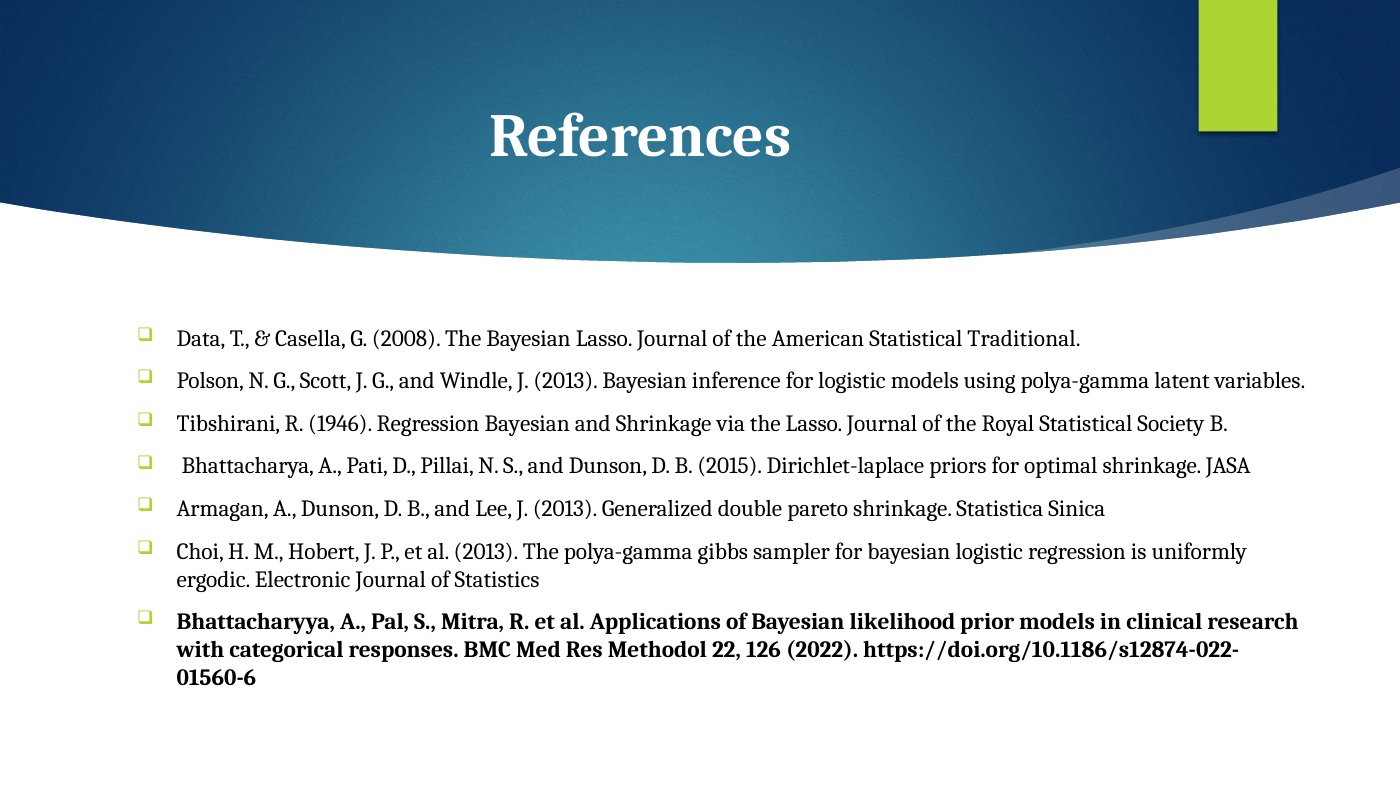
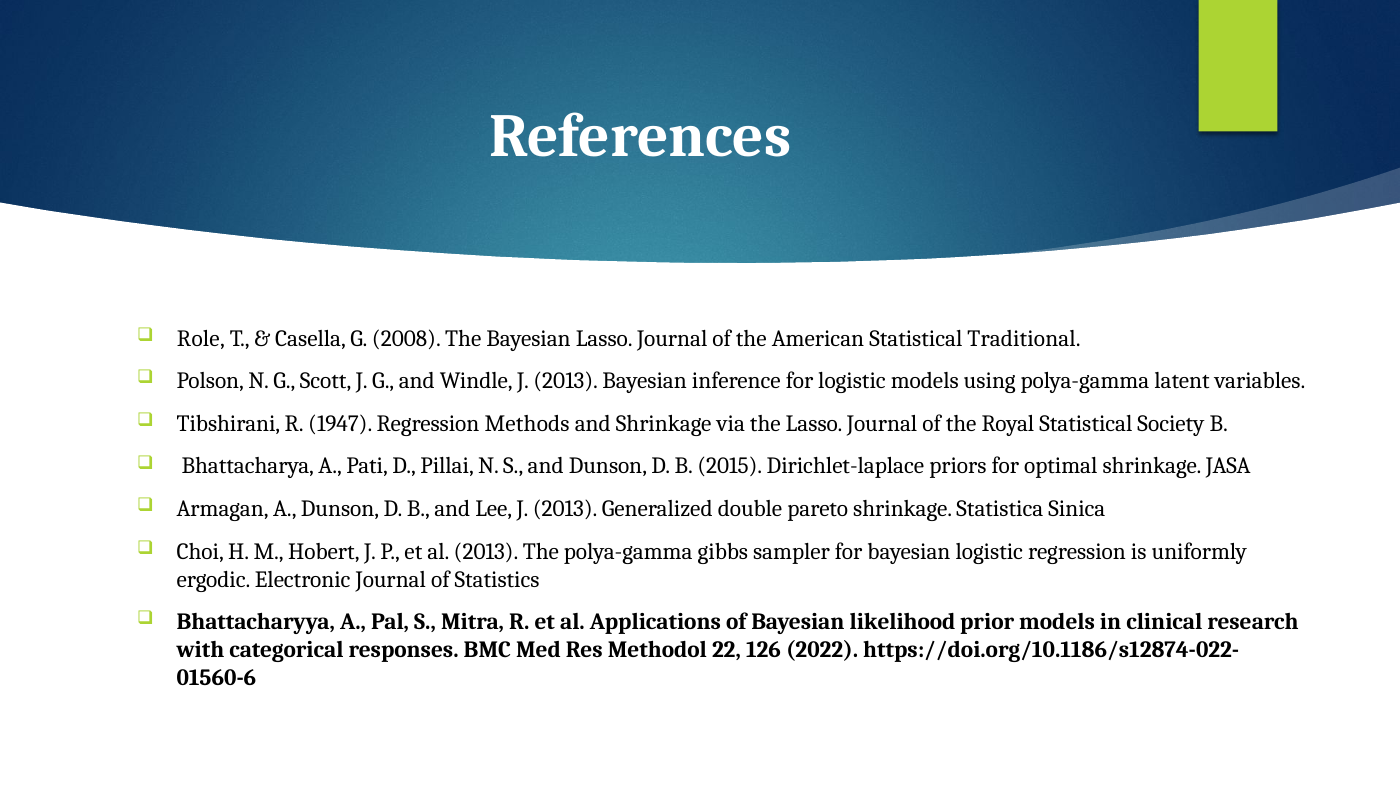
Data: Data -> Role
1946: 1946 -> 1947
Regression Bayesian: Bayesian -> Methods
